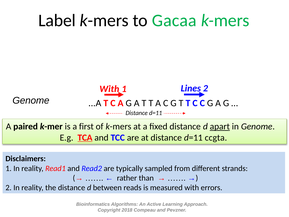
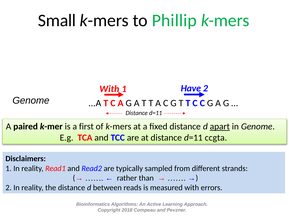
Label: Label -> Small
Gacaa: Gacaa -> Phillip
Lines: Lines -> Have
TCA underline: present -> none
